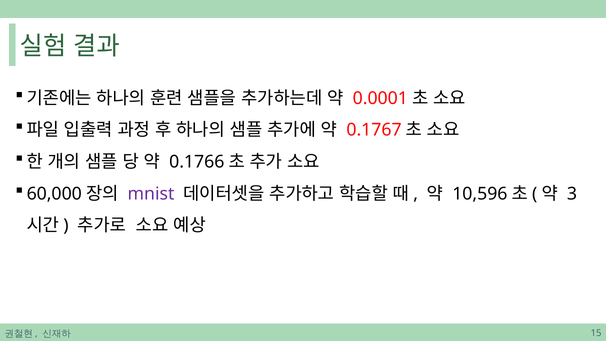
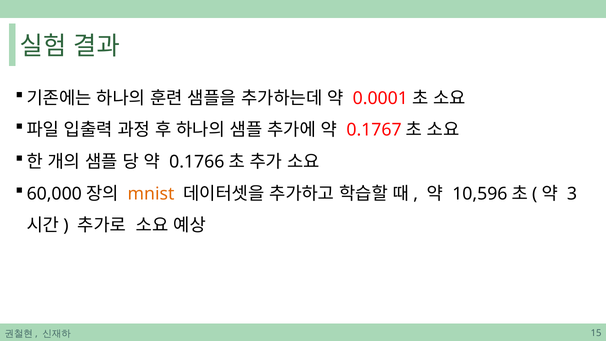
mnist colour: purple -> orange
